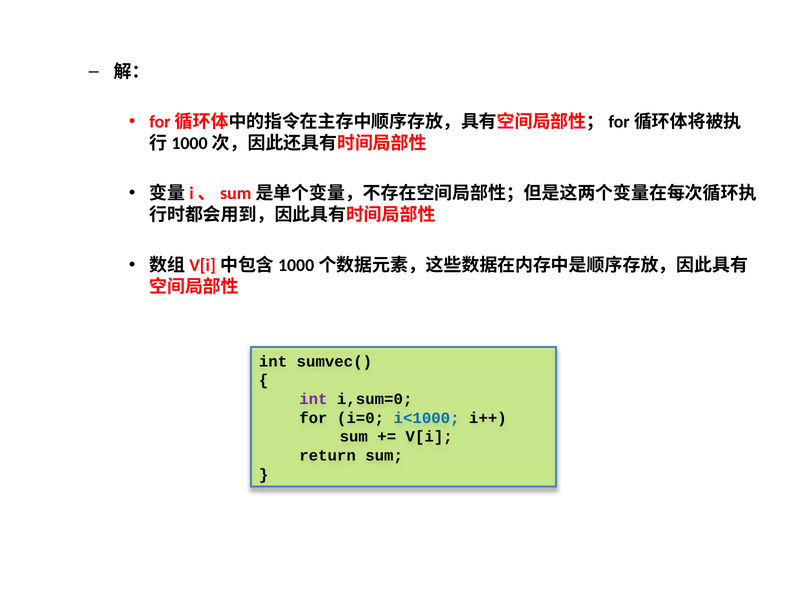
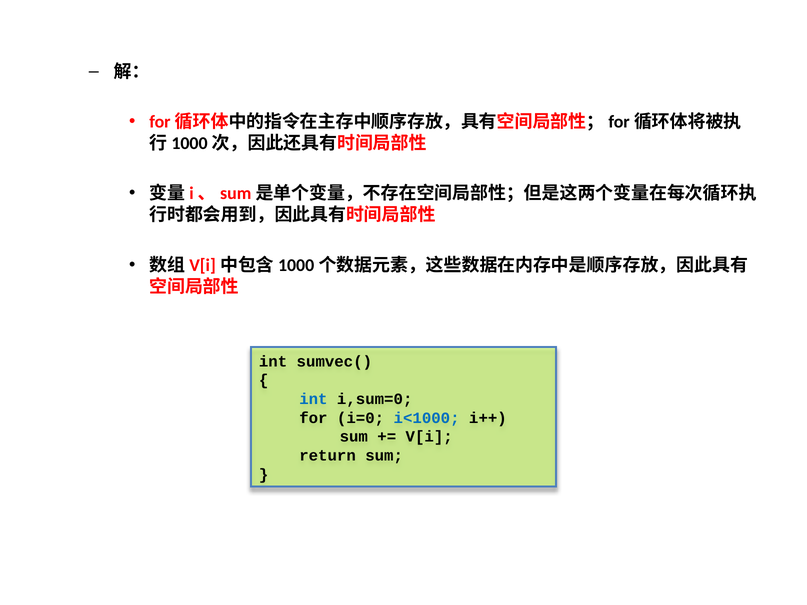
int at (313, 399) colour: purple -> blue
